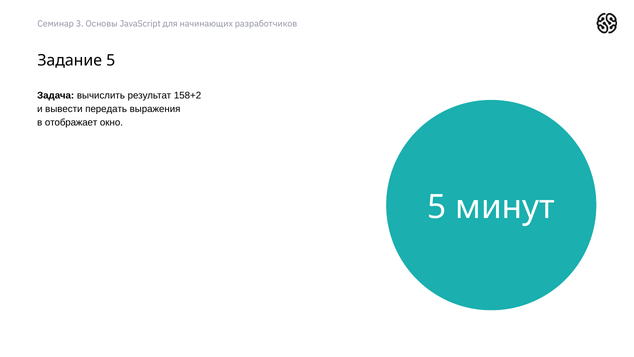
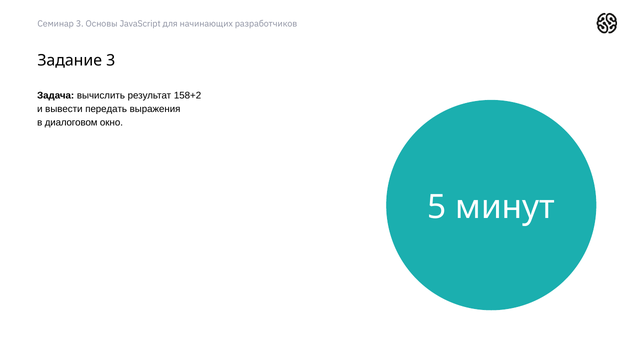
Задание 5: 5 -> 3
отображает: отображает -> диалоговом
